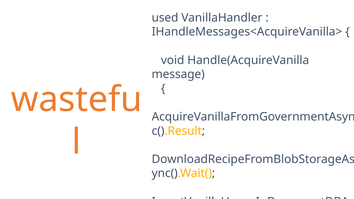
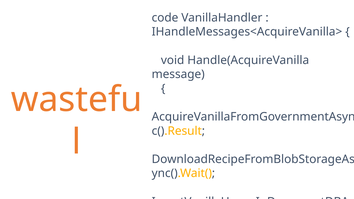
used: used -> code
